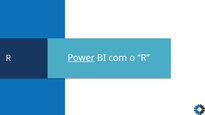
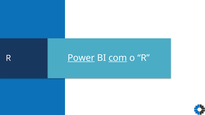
com underline: none -> present
